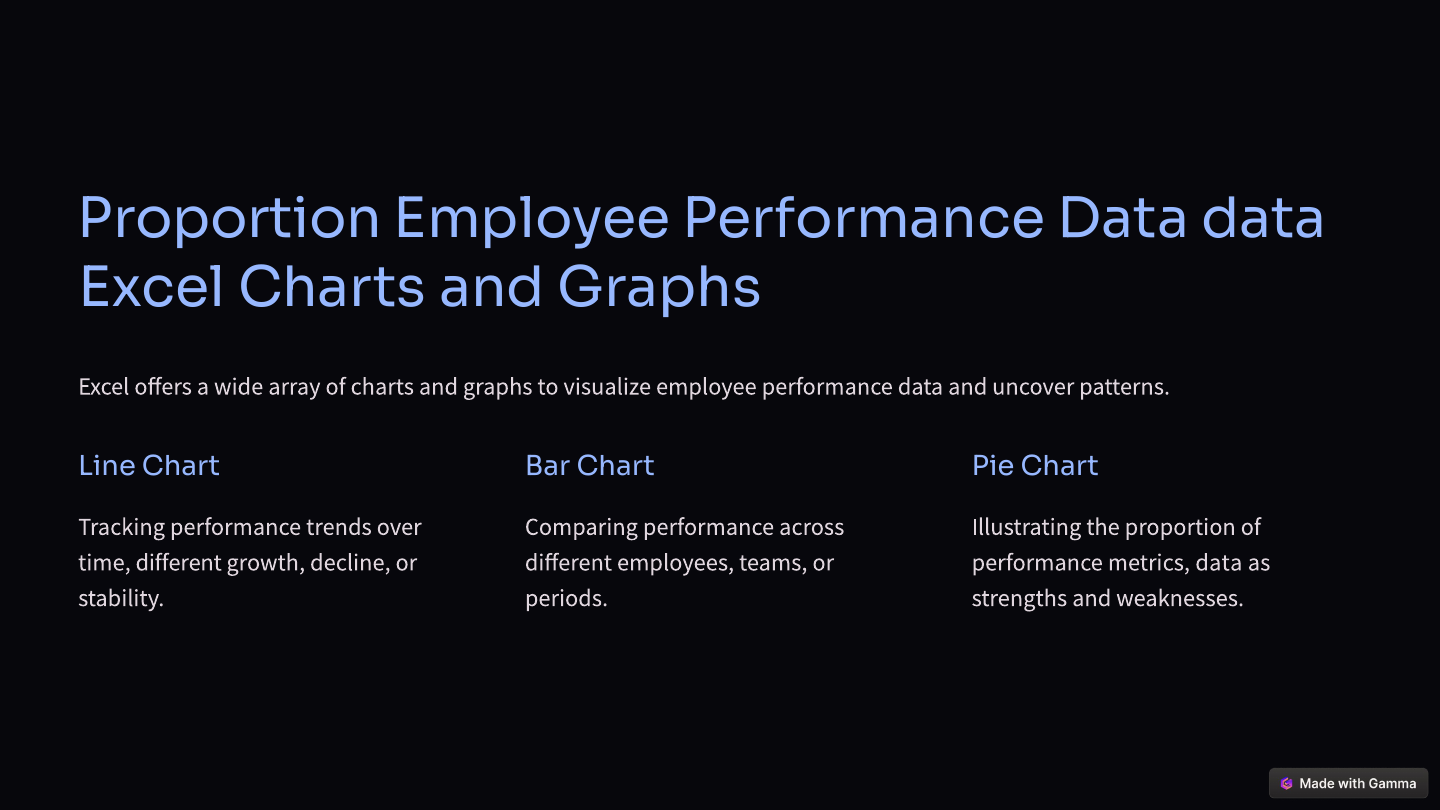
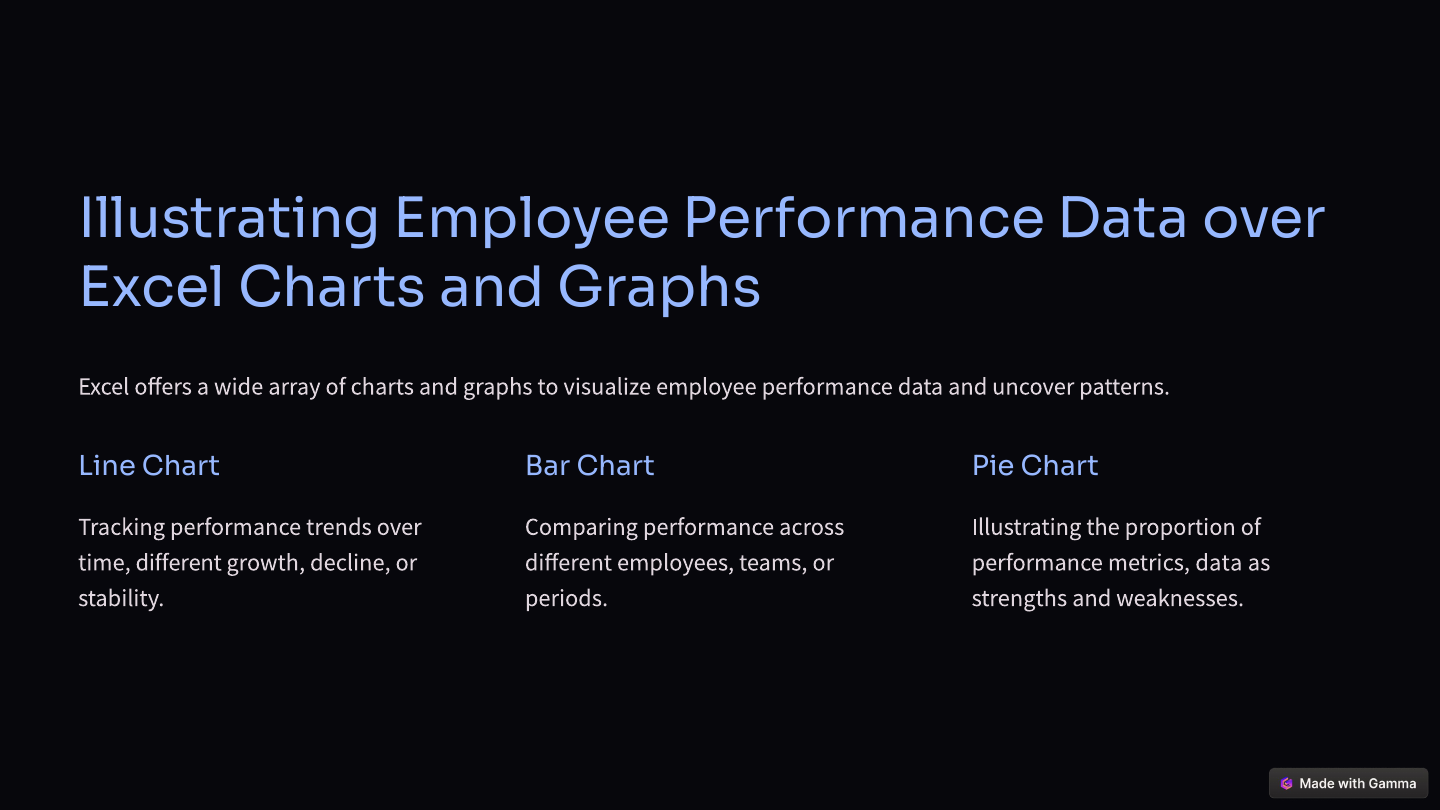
Proportion at (230, 219): Proportion -> Illustrating
Data data: data -> over
